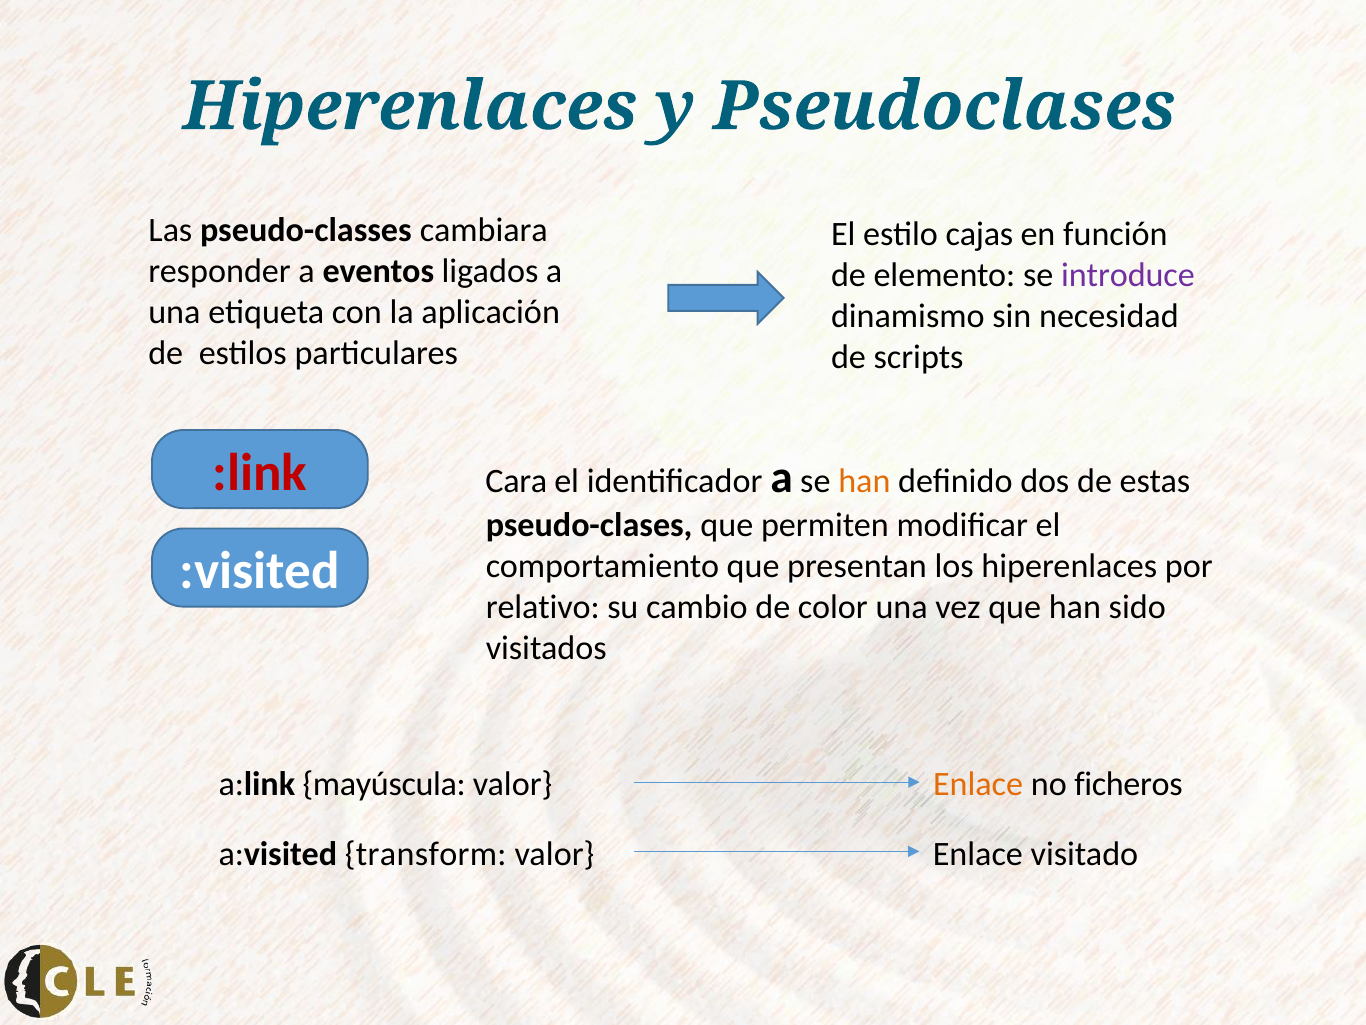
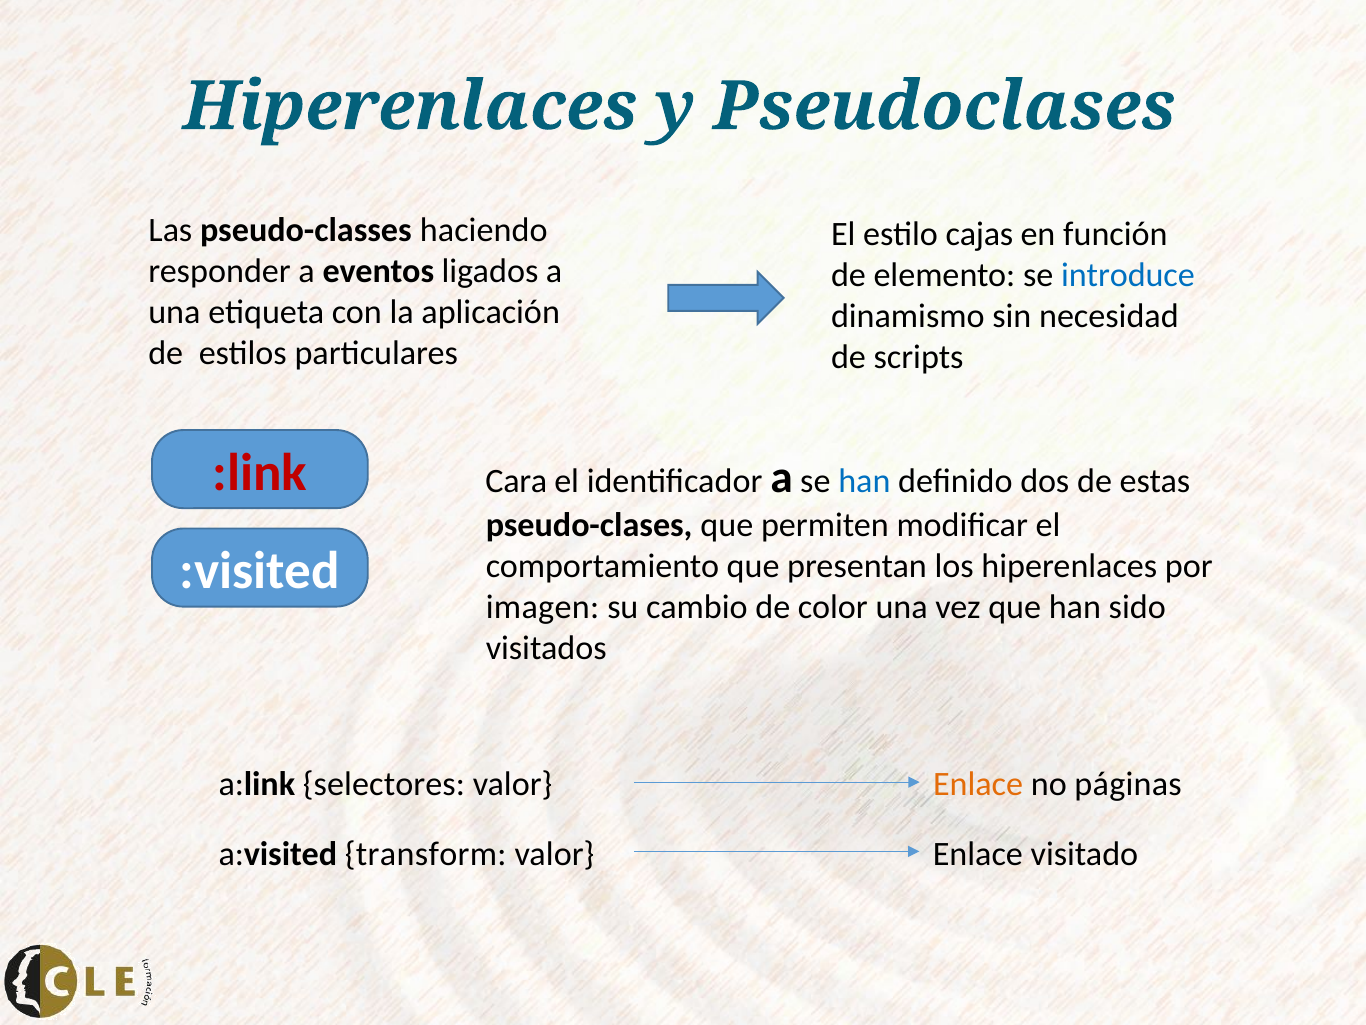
cambiara: cambiara -> haciendo
introduce colour: purple -> blue
han at (864, 481) colour: orange -> blue
relativo: relativo -> imagen
mayúscula: mayúscula -> selectores
ficheros: ficheros -> páginas
